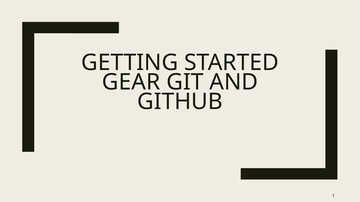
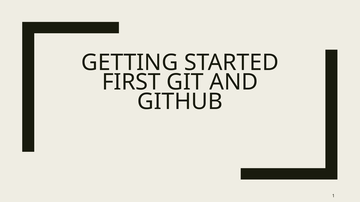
GEAR: GEAR -> FIRST
